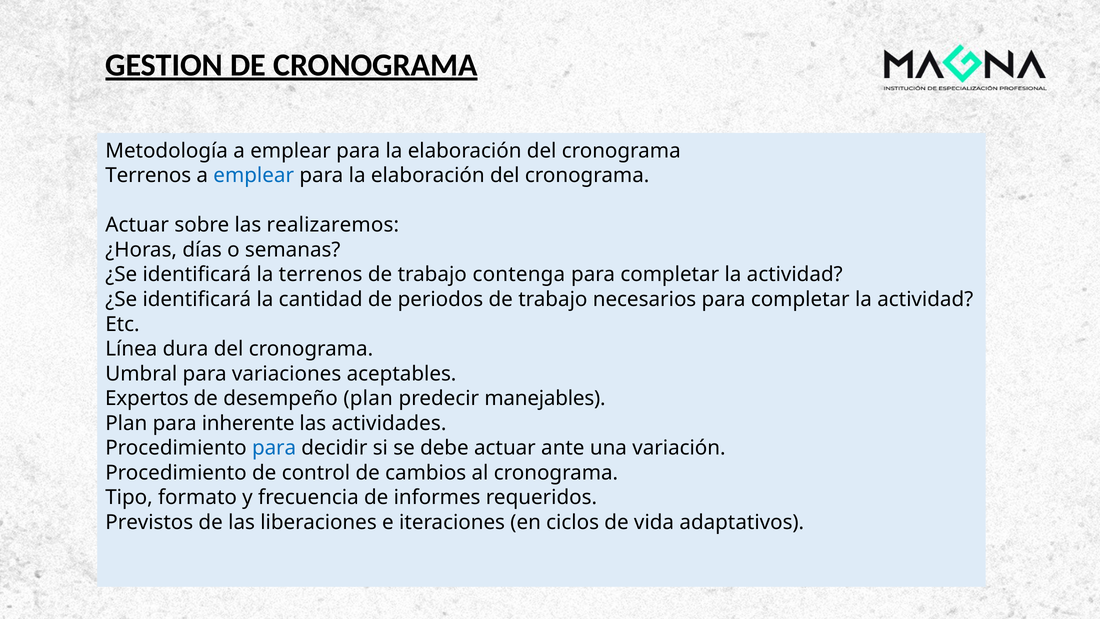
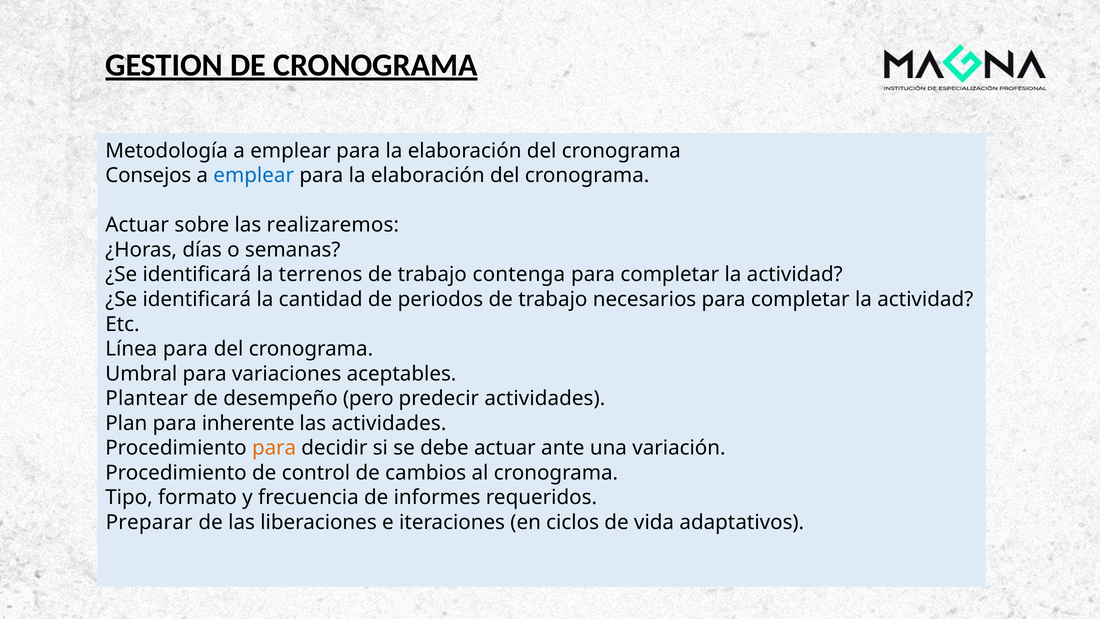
Terrenos at (148, 176): Terrenos -> Consejos
Línea dura: dura -> para
Expertos: Expertos -> Plantear
desempeño plan: plan -> pero
predecir manejables: manejables -> actividades
para at (274, 448) colour: blue -> orange
Previstos: Previstos -> Preparar
